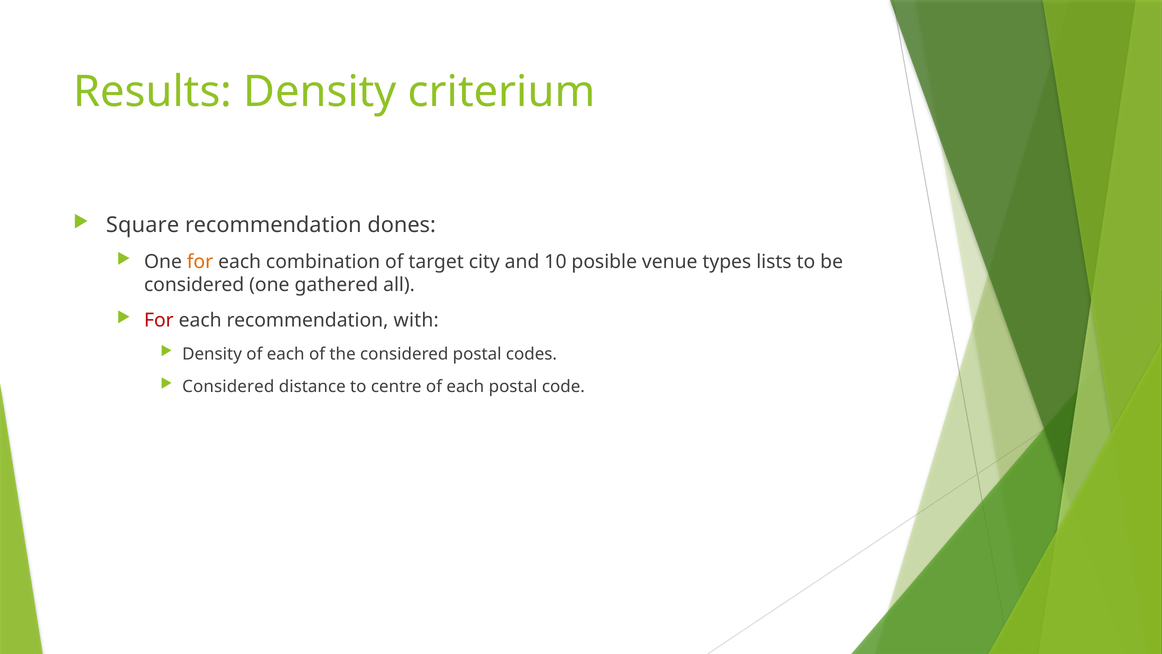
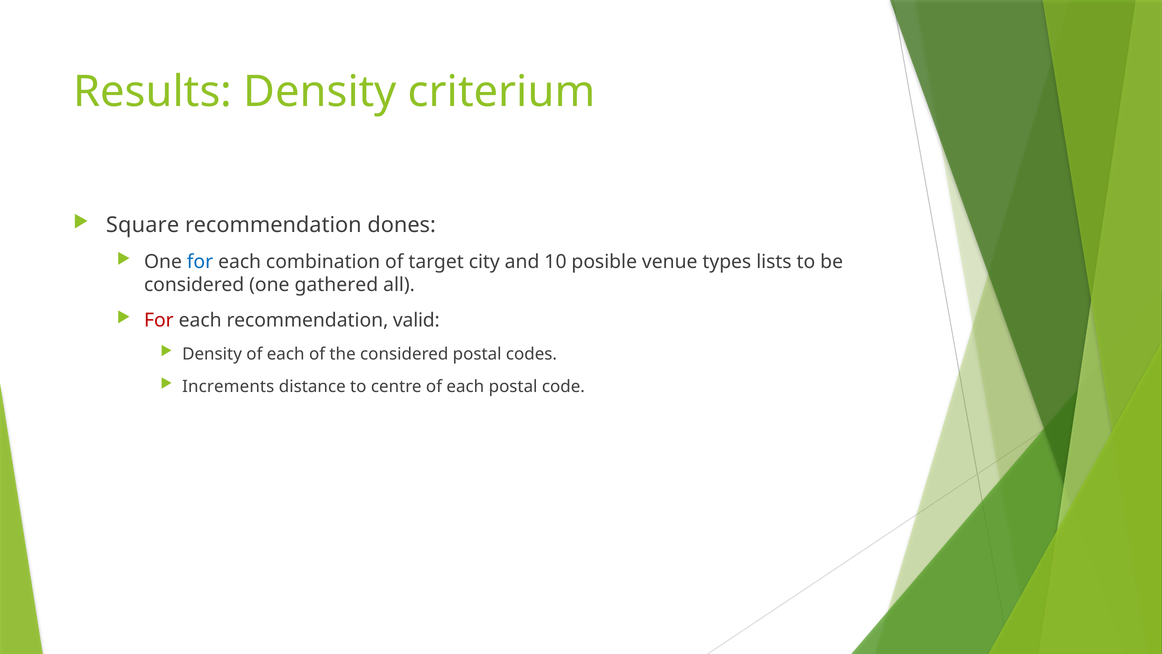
for at (200, 261) colour: orange -> blue
with: with -> valid
Considered at (228, 386): Considered -> Increments
